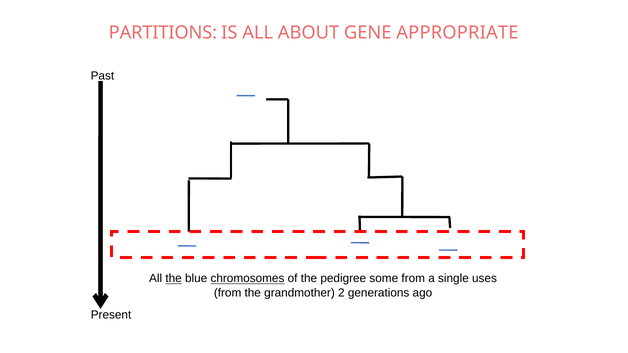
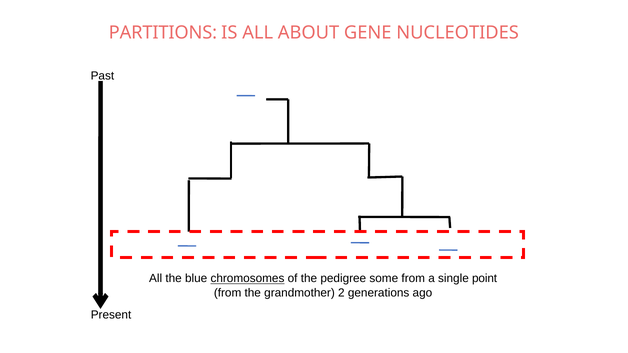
APPROPRIATE: APPROPRIATE -> NUCLEOTIDES
the at (174, 279) underline: present -> none
uses: uses -> point
